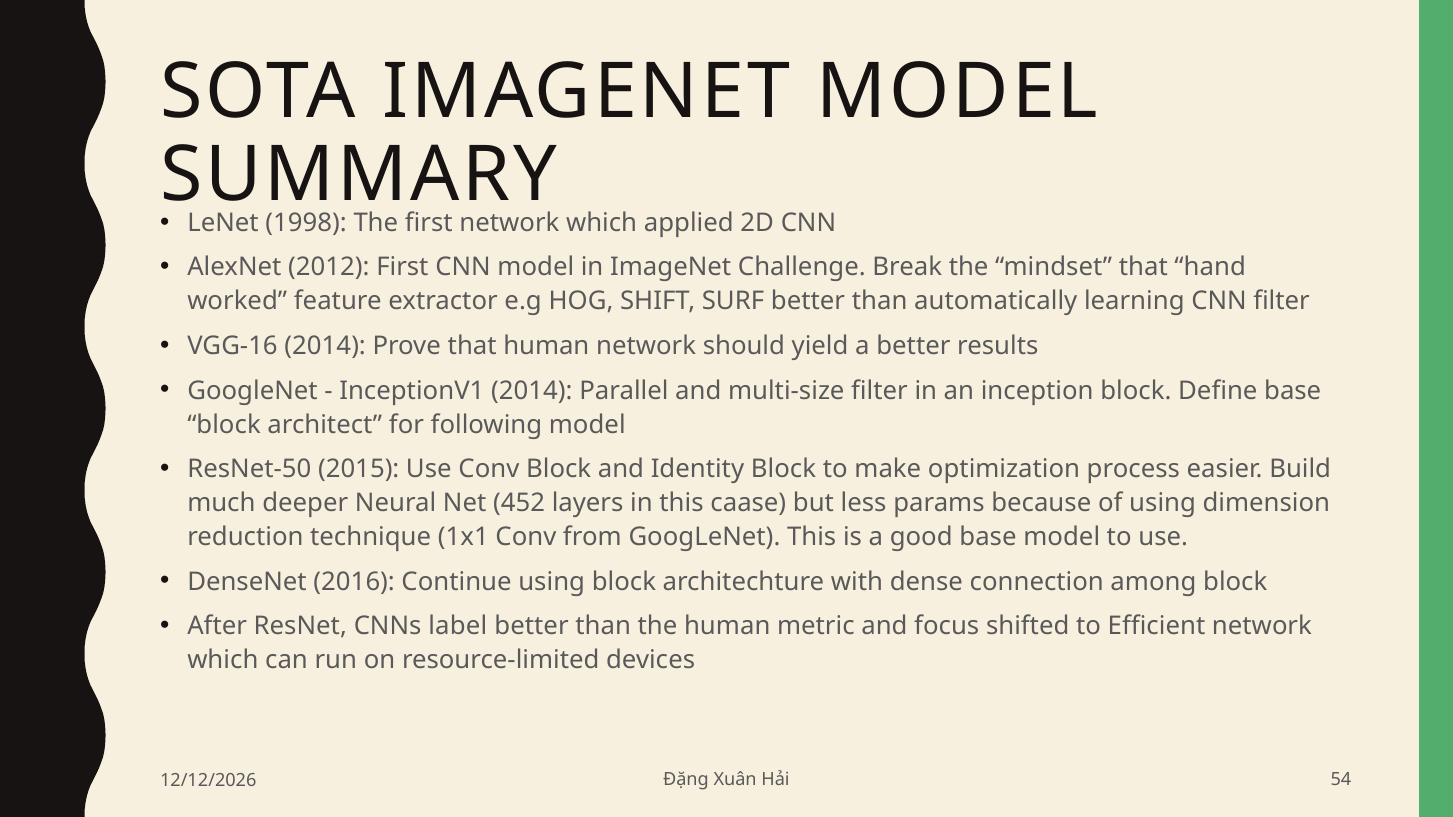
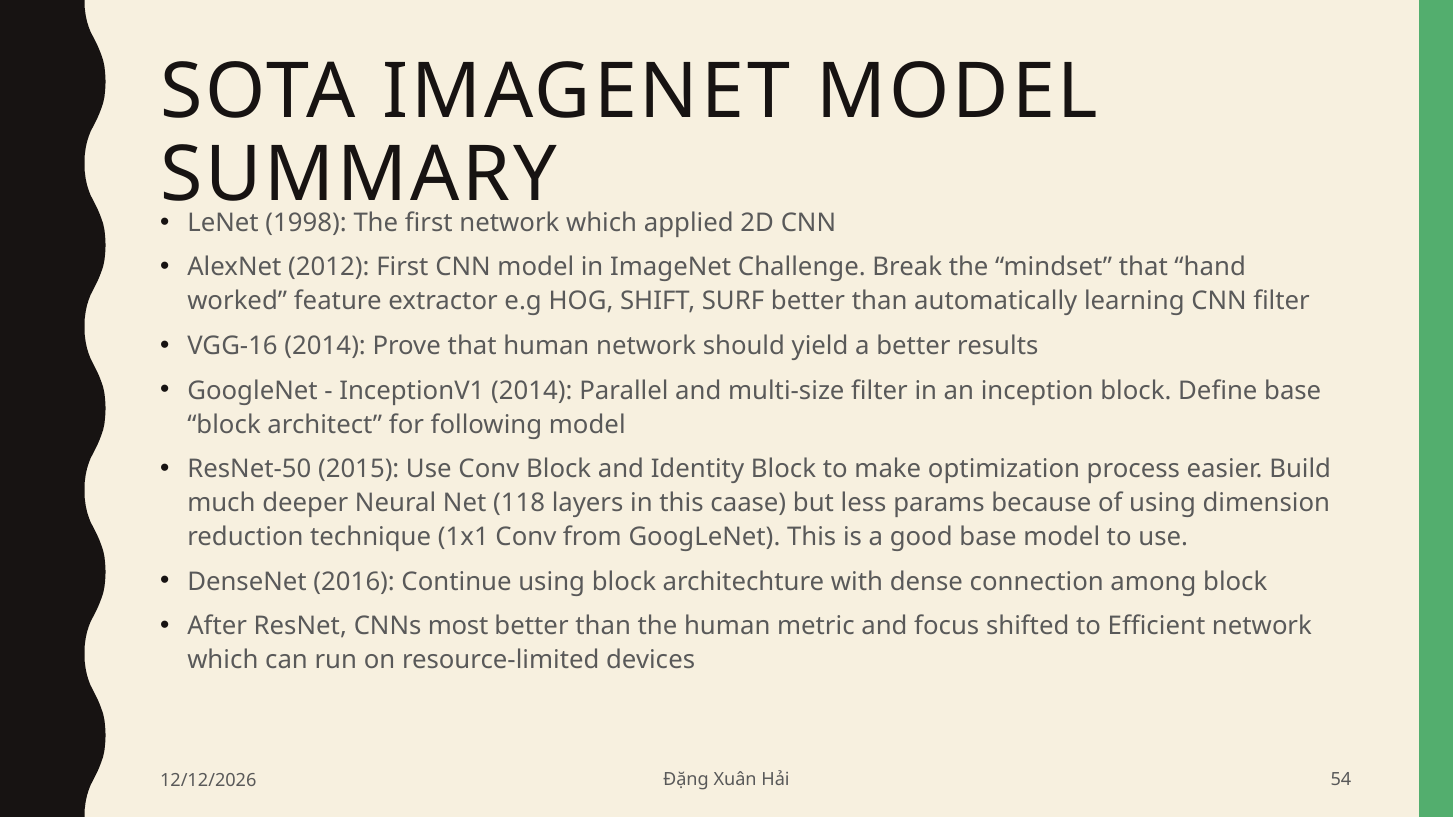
452: 452 -> 118
label: label -> most
